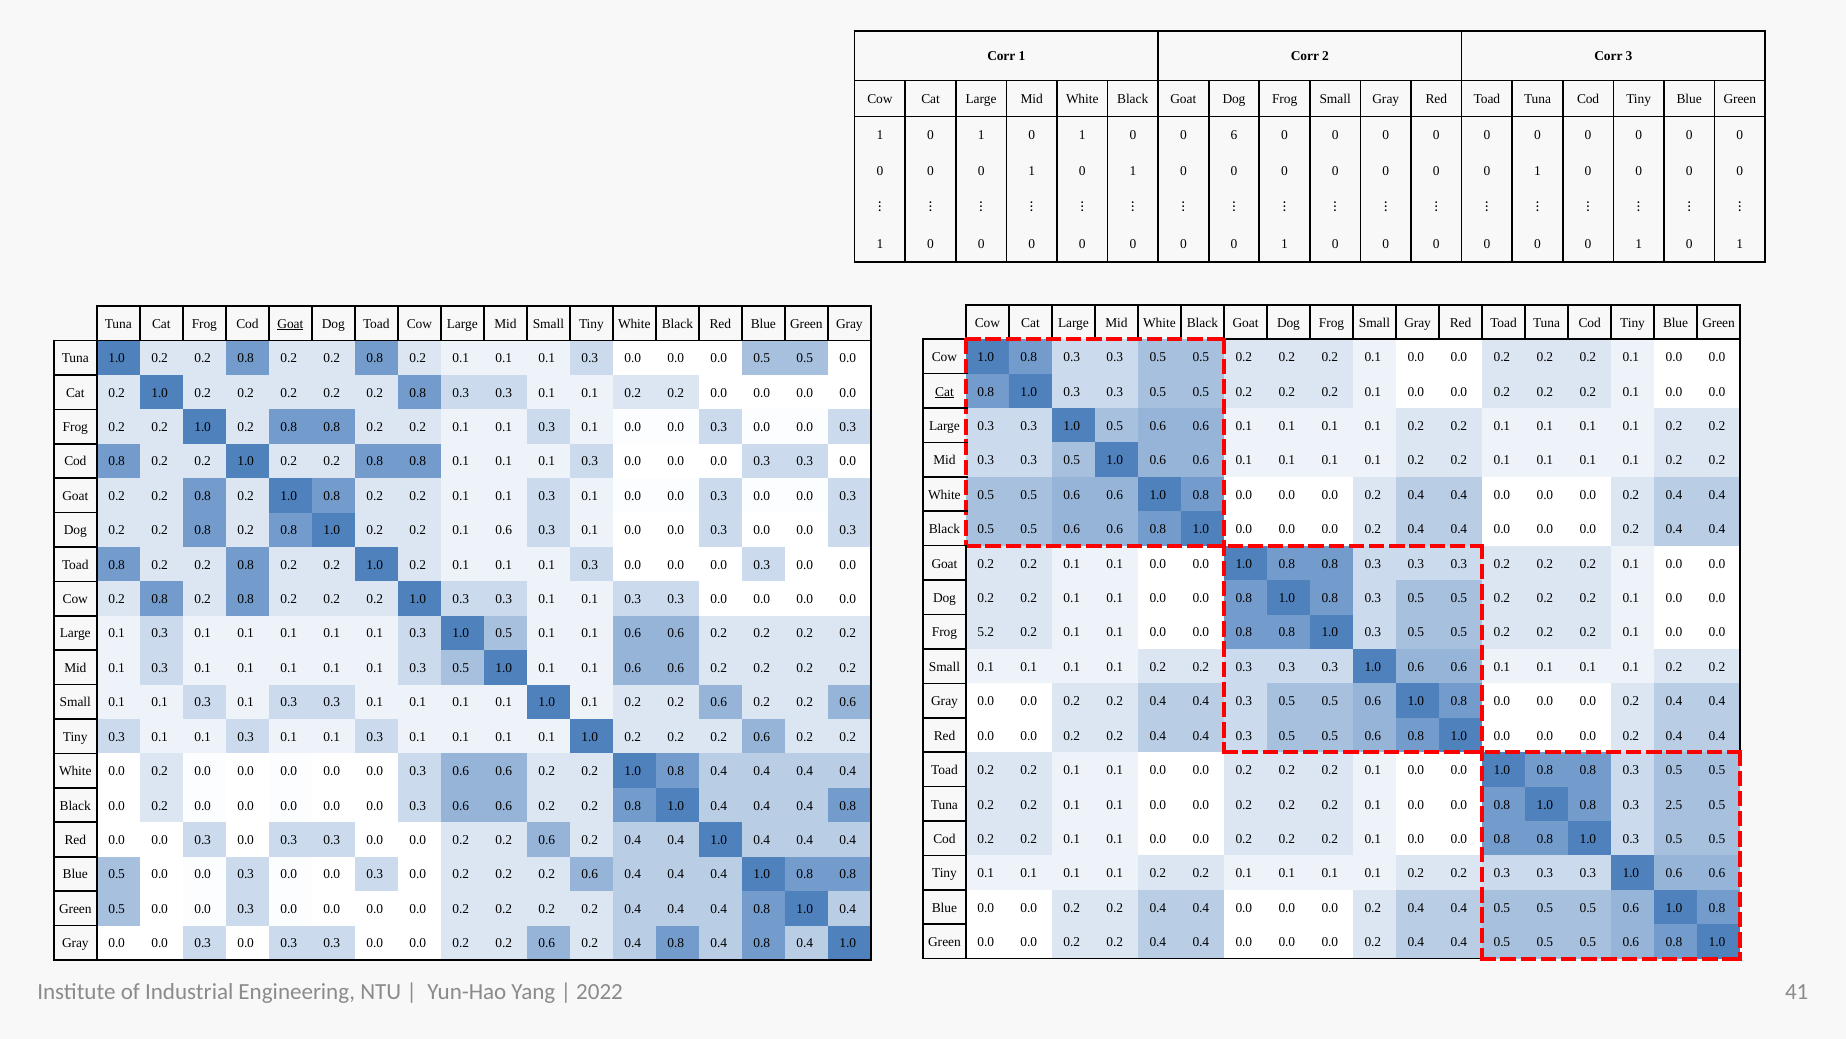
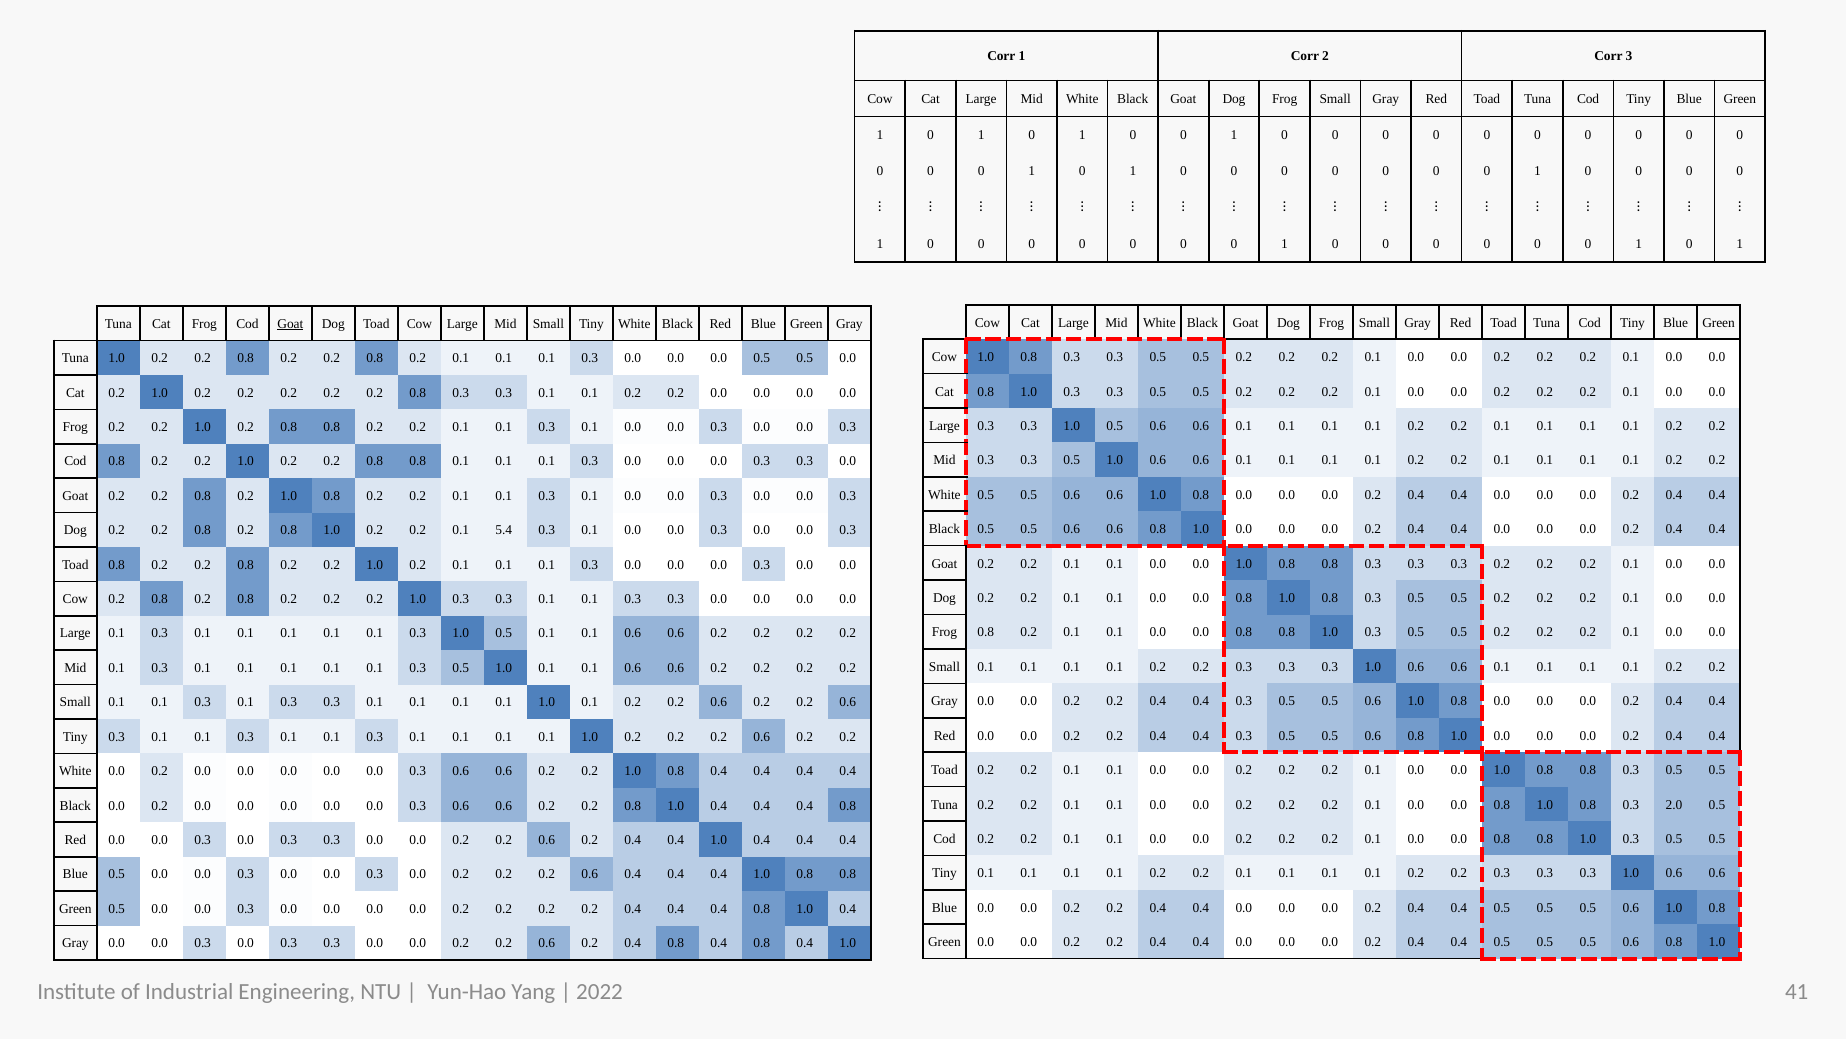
1 0 0 6: 6 -> 1
Cat at (945, 391) underline: present -> none
0.2 0.1 0.6: 0.6 -> 5.4
Frog 5.2: 5.2 -> 0.8
2.5: 2.5 -> 2.0
